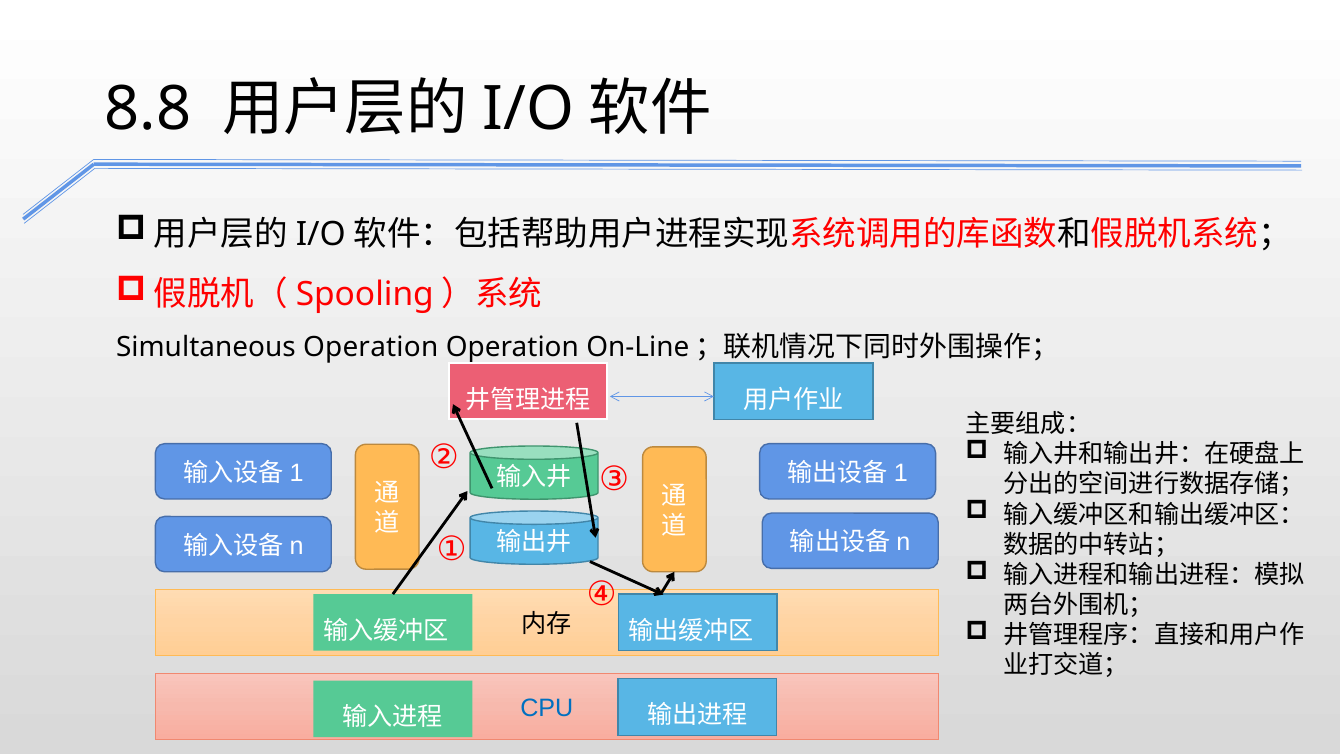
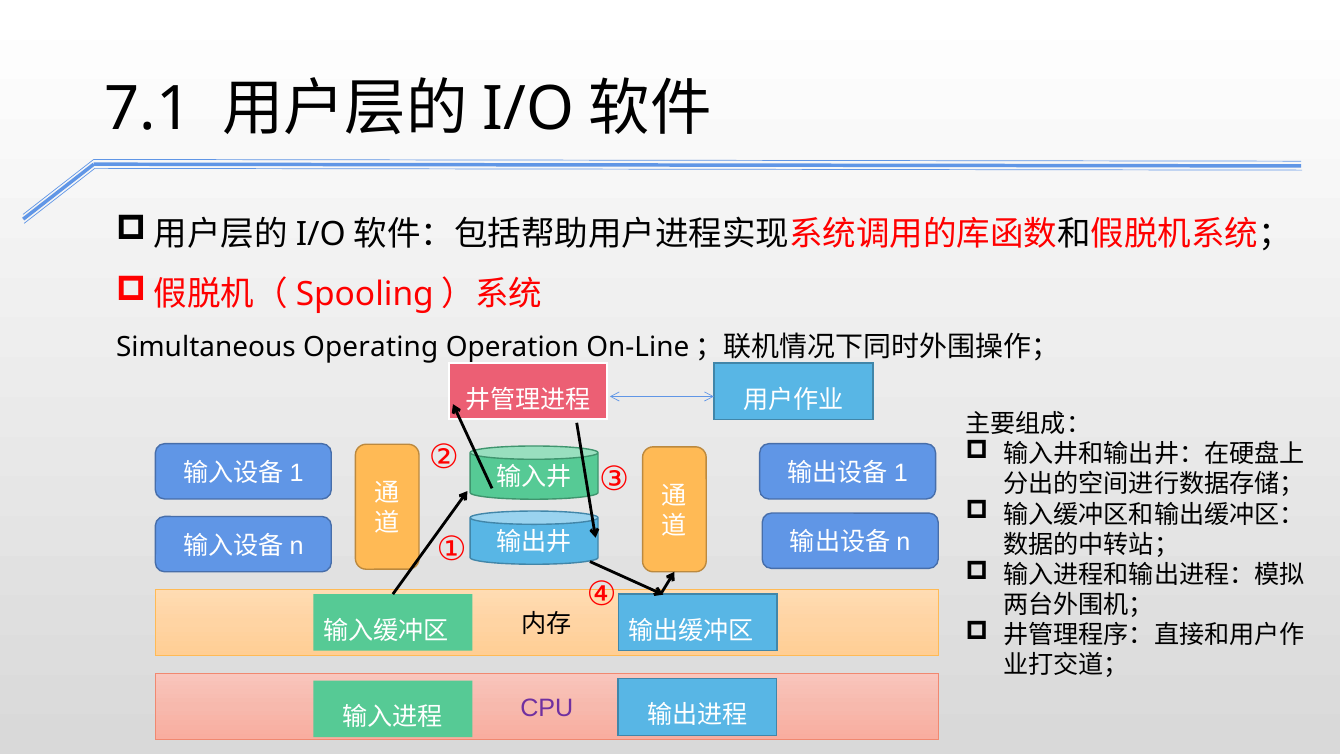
8.8: 8.8 -> 7.1
Simultaneous Operation: Operation -> Operating
CPU colour: blue -> purple
